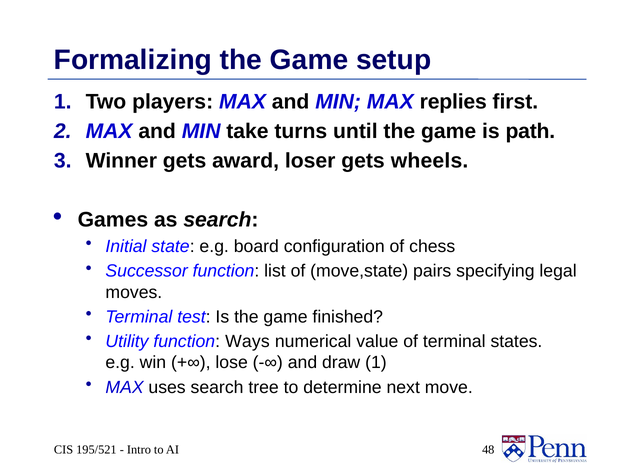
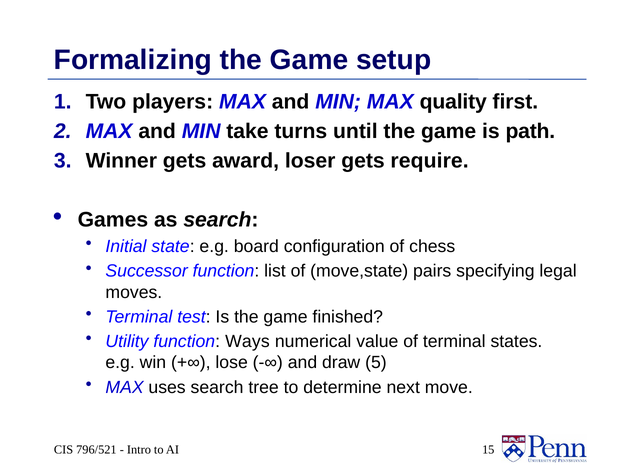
replies: replies -> quality
wheels: wheels -> require
draw 1: 1 -> 5
195/521: 195/521 -> 796/521
48: 48 -> 15
